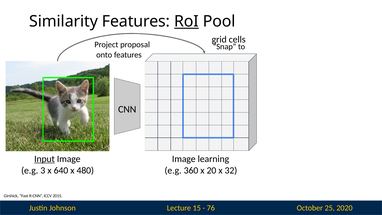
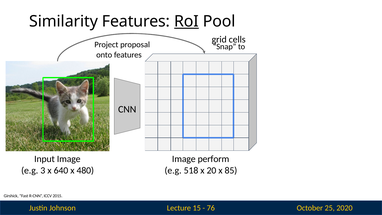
Input underline: present -> none
learning: learning -> perform
360: 360 -> 518
32: 32 -> 85
